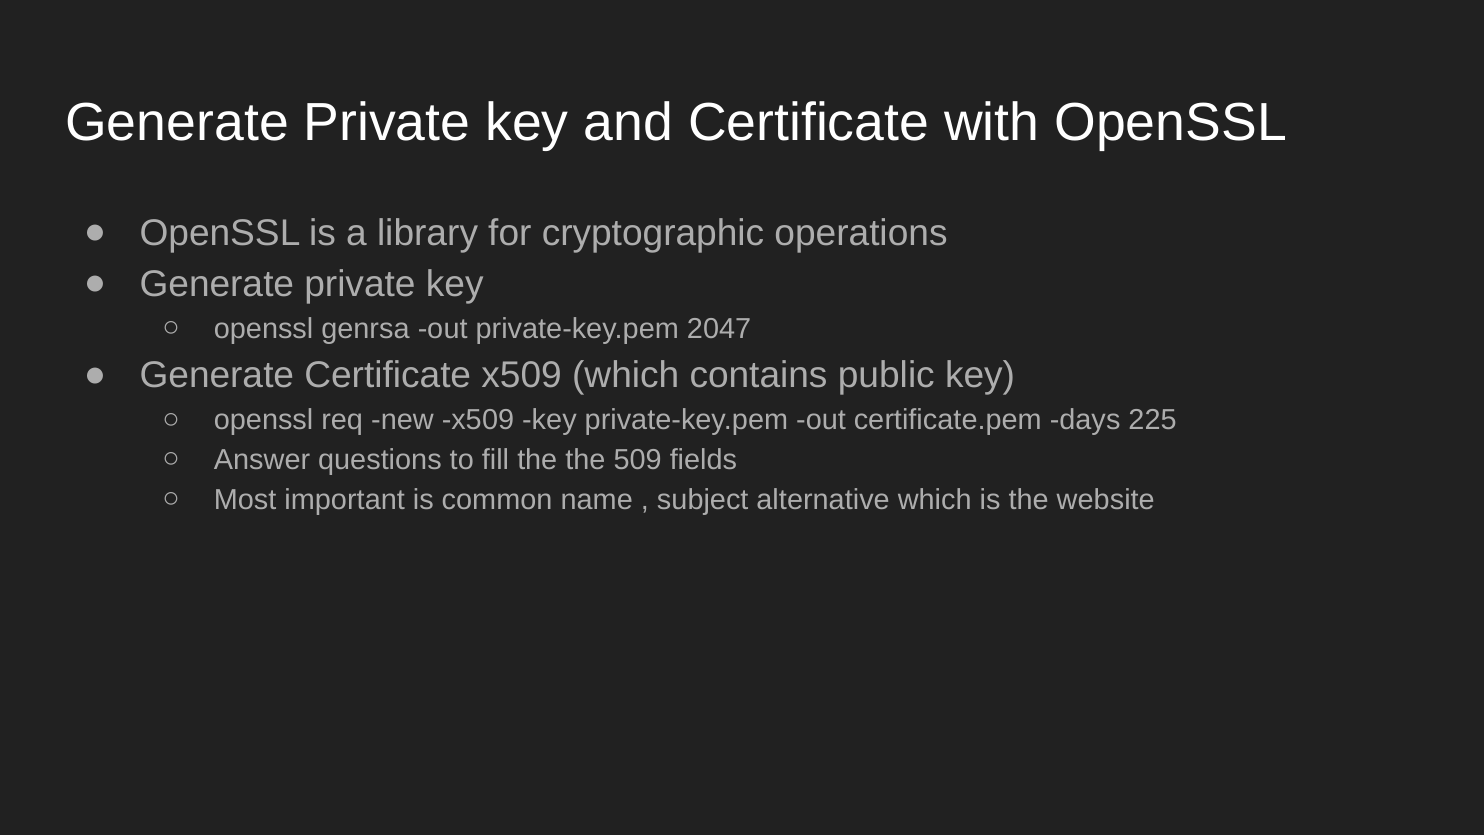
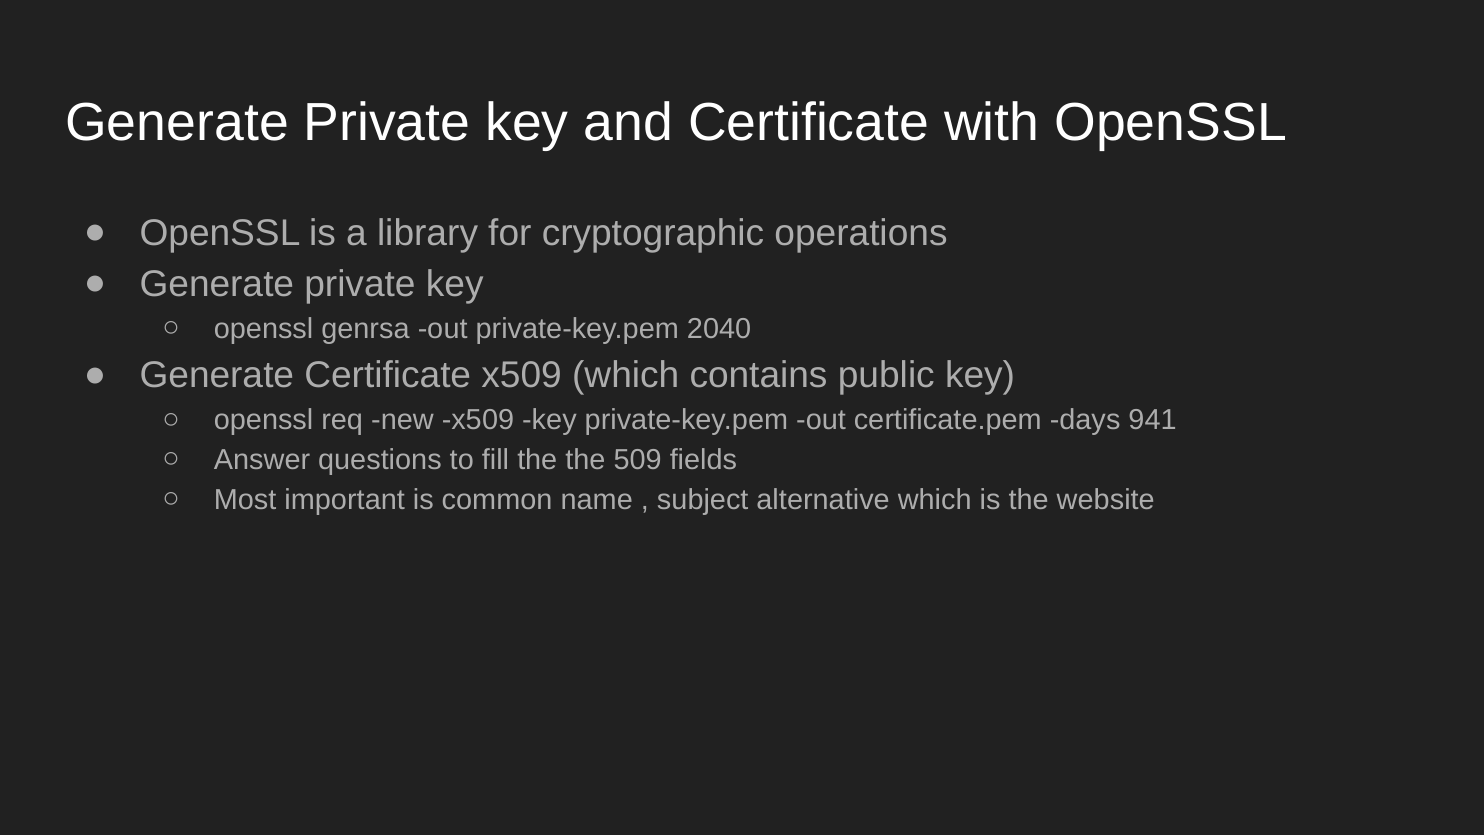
2047: 2047 -> 2040
225: 225 -> 941
